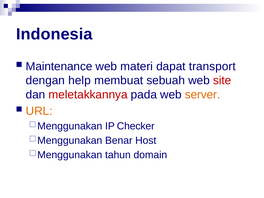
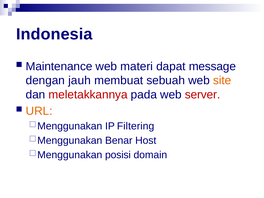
transport: transport -> message
help: help -> jauh
site colour: red -> orange
server colour: orange -> red
Checker: Checker -> Filtering
tahun: tahun -> posisi
